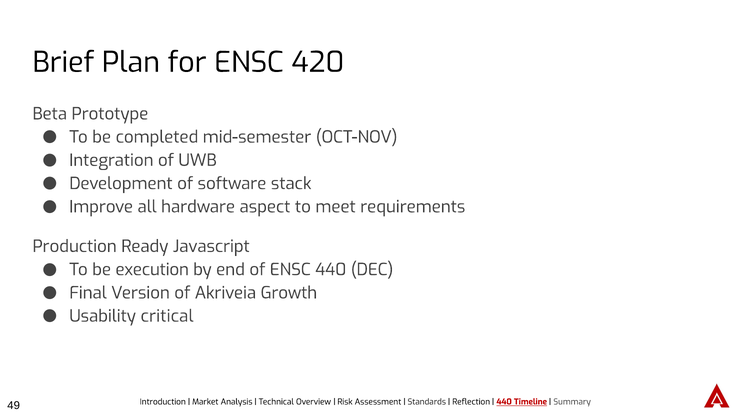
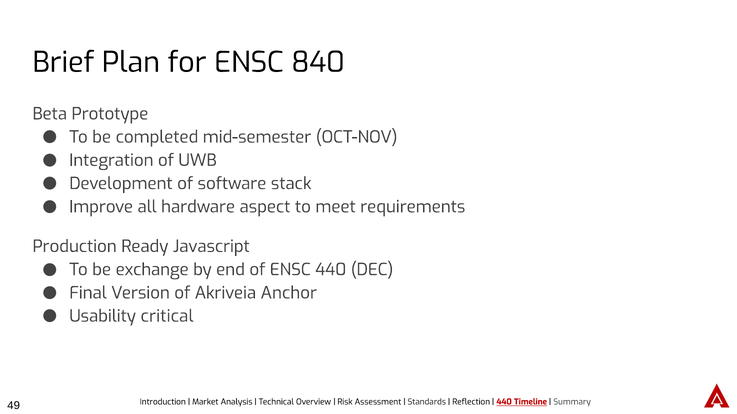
420: 420 -> 840
execution: execution -> exchange
Growth: Growth -> Anchor
